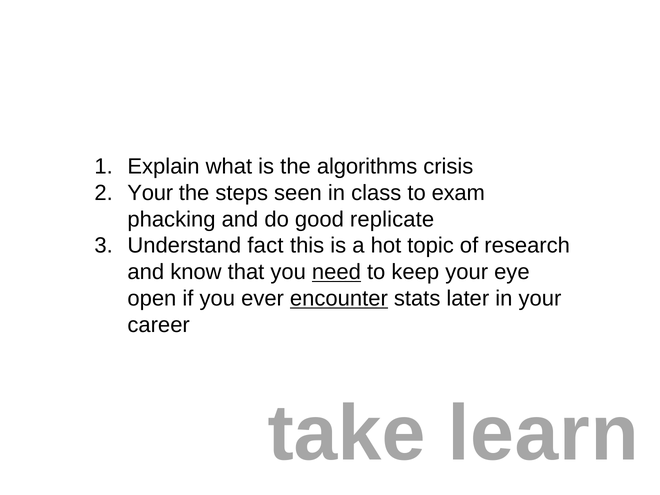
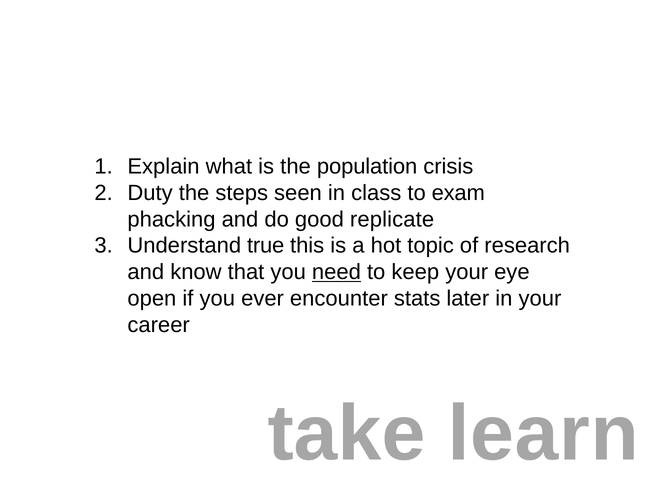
algorithms: algorithms -> population
Your at (150, 193): Your -> Duty
fact: fact -> true
encounter underline: present -> none
